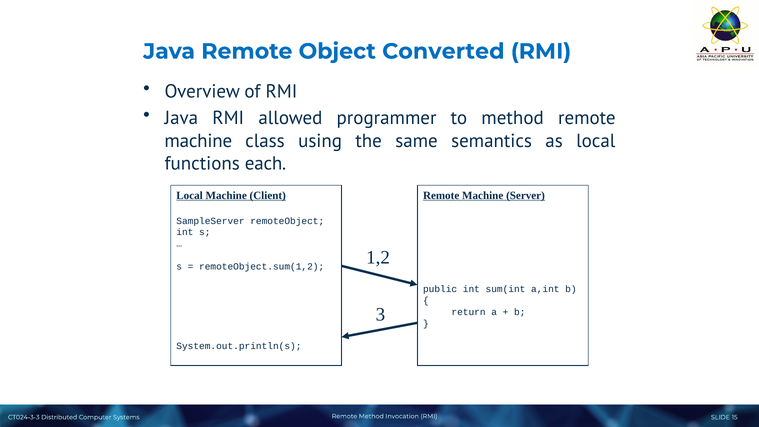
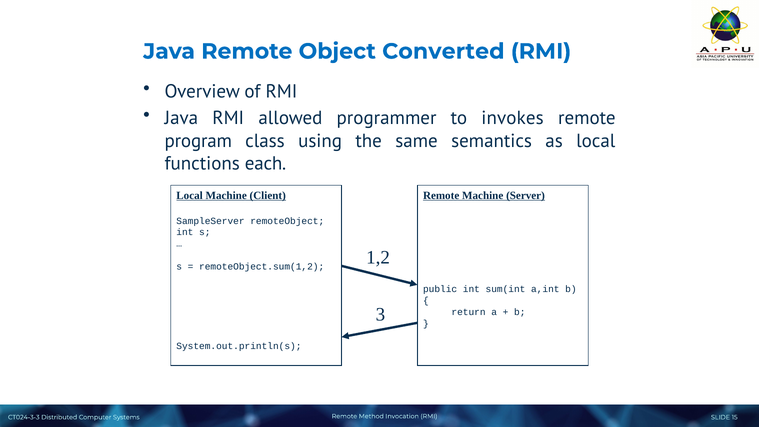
to method: method -> invokes
machine at (198, 141): machine -> program
